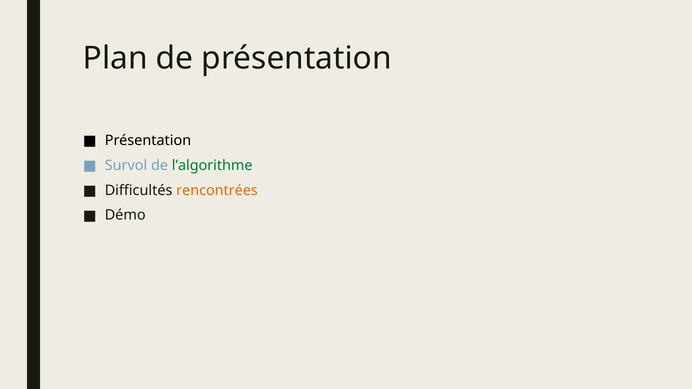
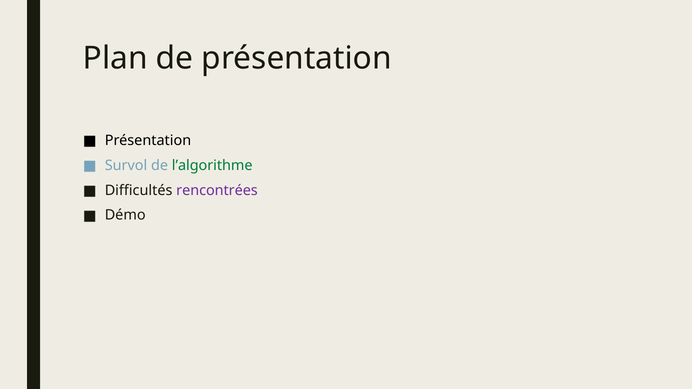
rencontrées colour: orange -> purple
